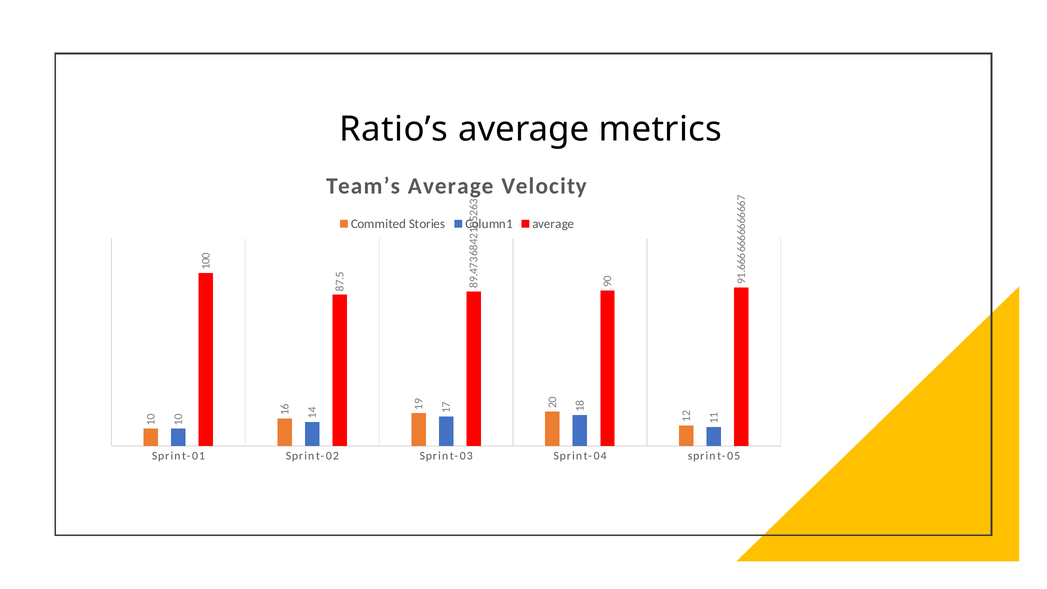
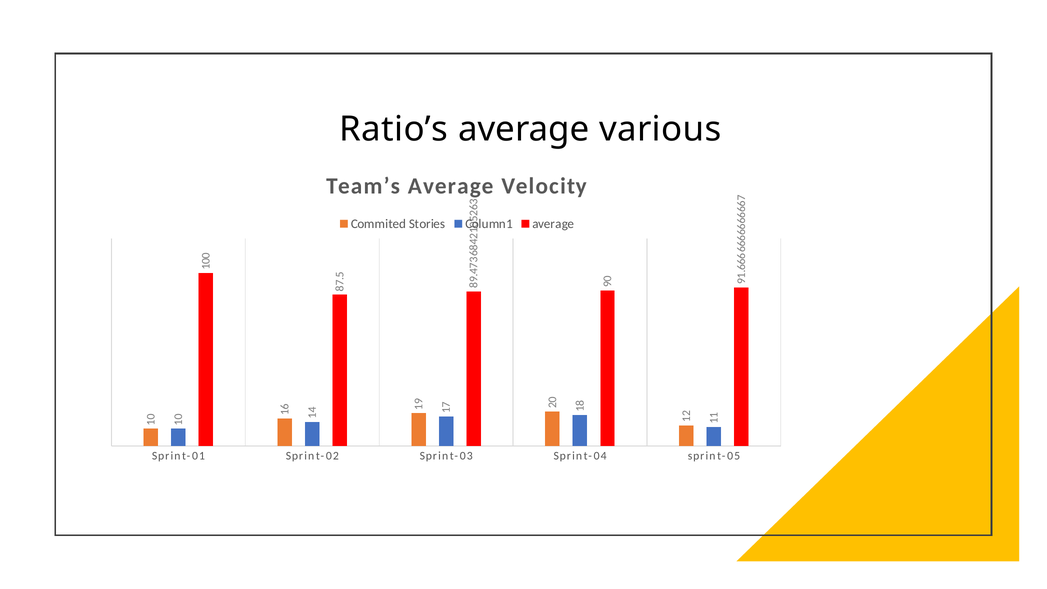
metrics: metrics -> various
